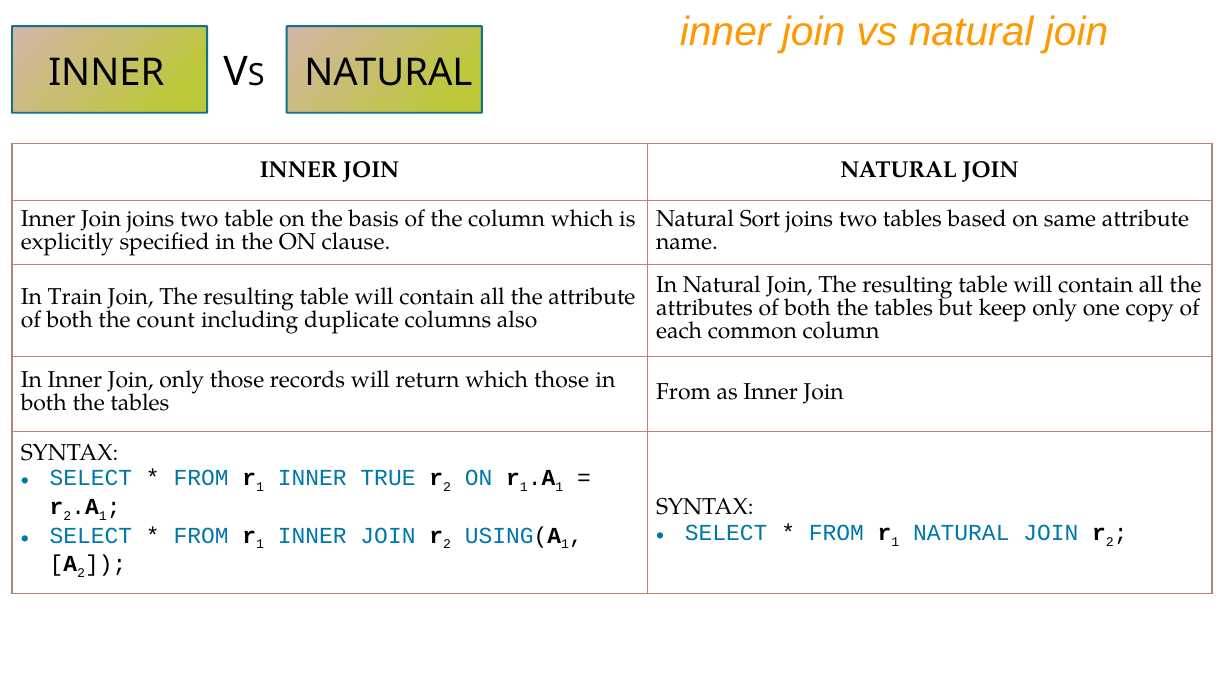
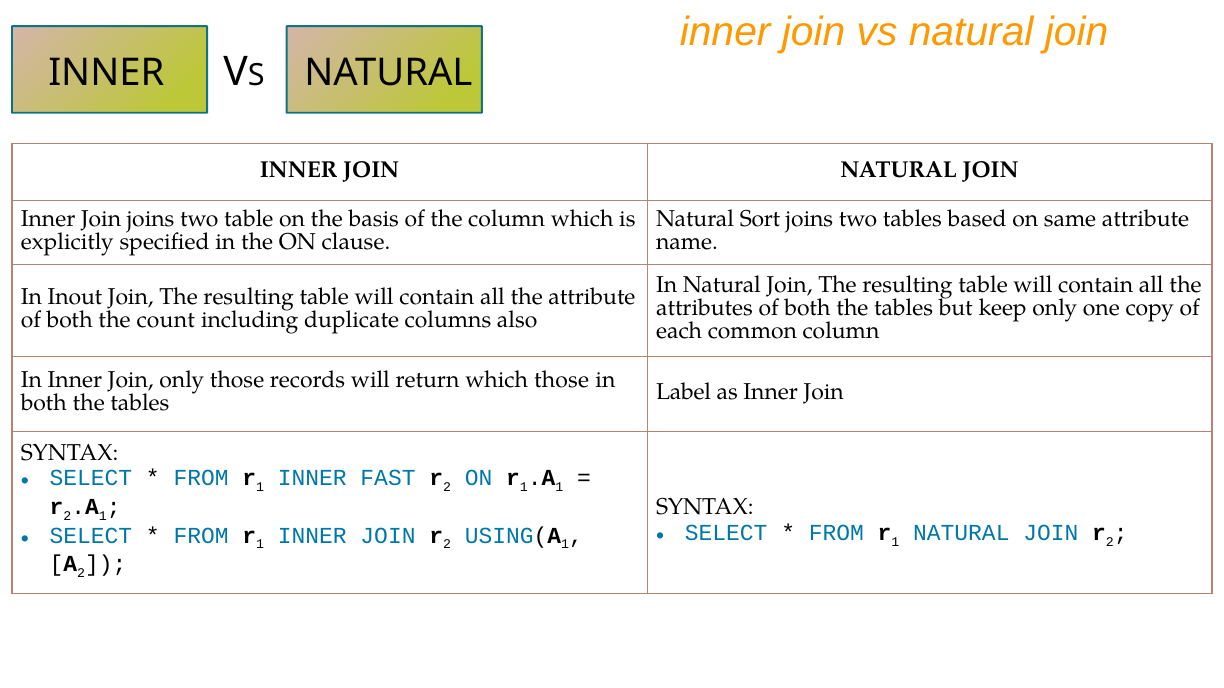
Train: Train -> Inout
From at (684, 392): From -> Label
TRUE: TRUE -> FAST
